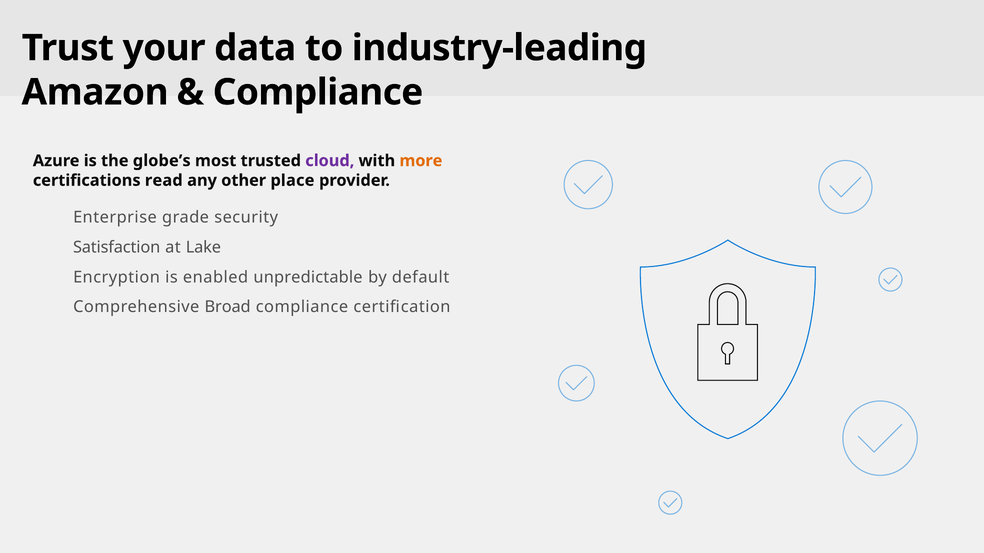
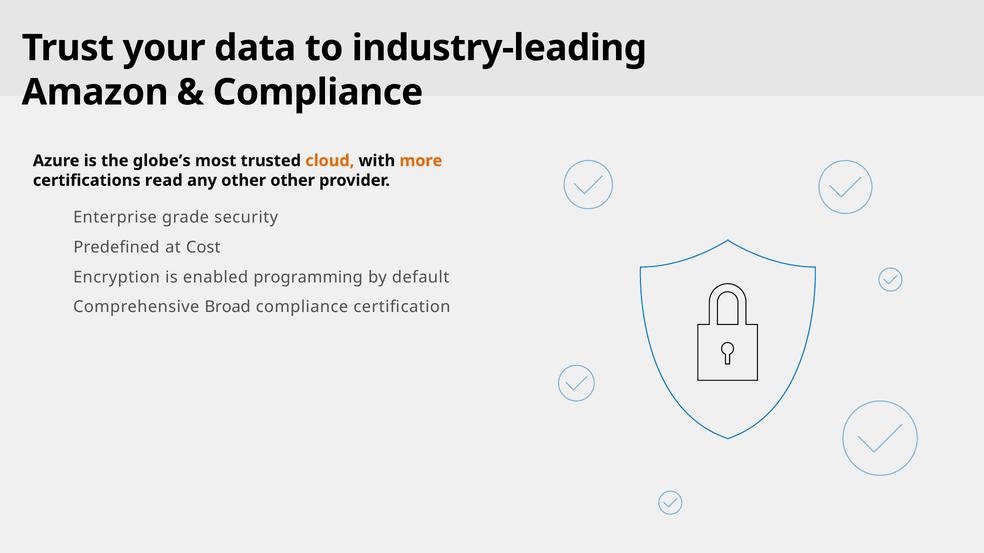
cloud colour: purple -> orange
other place: place -> other
Satisfaction: Satisfaction -> Predefined
Lake: Lake -> Cost
unpredictable: unpredictable -> programming
